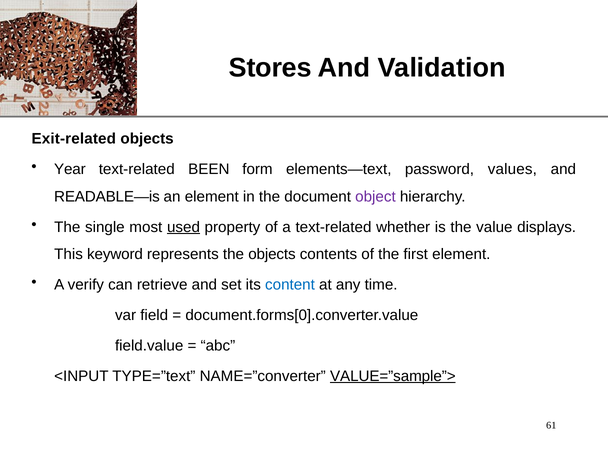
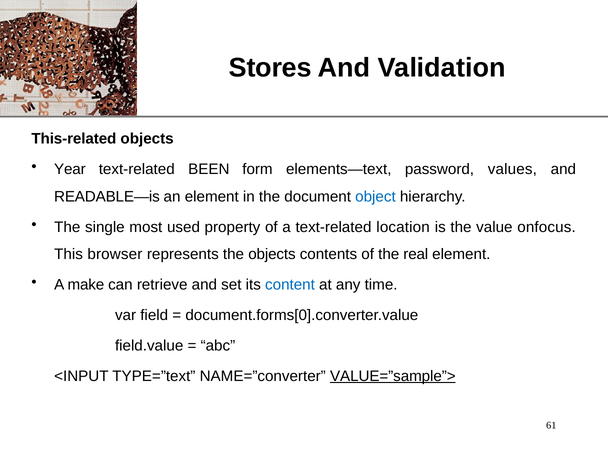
Exit-related: Exit-related -> This-related
object colour: purple -> blue
used underline: present -> none
whether: whether -> location
displays: displays -> onfocus
keyword: keyword -> browser
first: first -> real
verify: verify -> make
